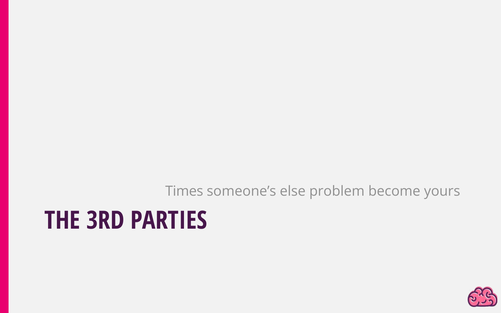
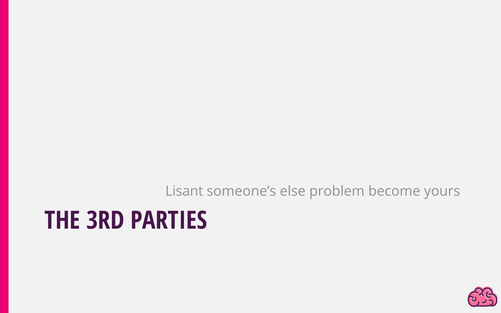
Times: Times -> Lisant
